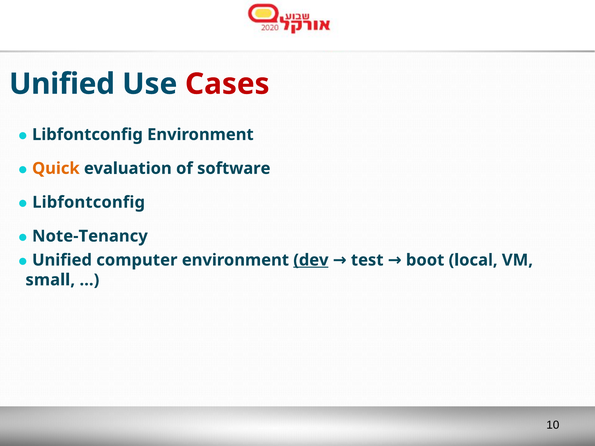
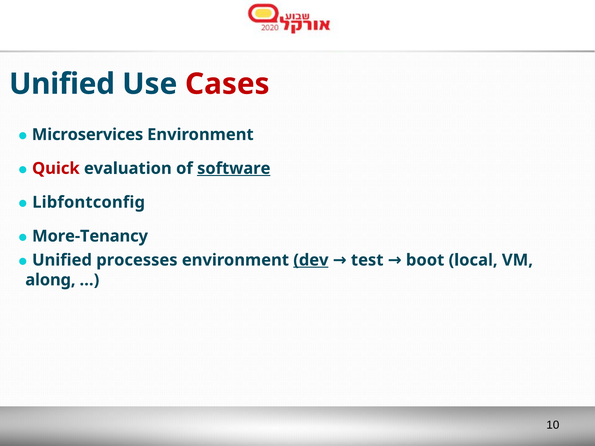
Libfontconfig at (87, 135): Libfontconfig -> Microservices
Quick colour: orange -> red
software underline: none -> present
Note-Tenancy: Note-Tenancy -> More-Tenancy
computer: computer -> processes
small: small -> along
